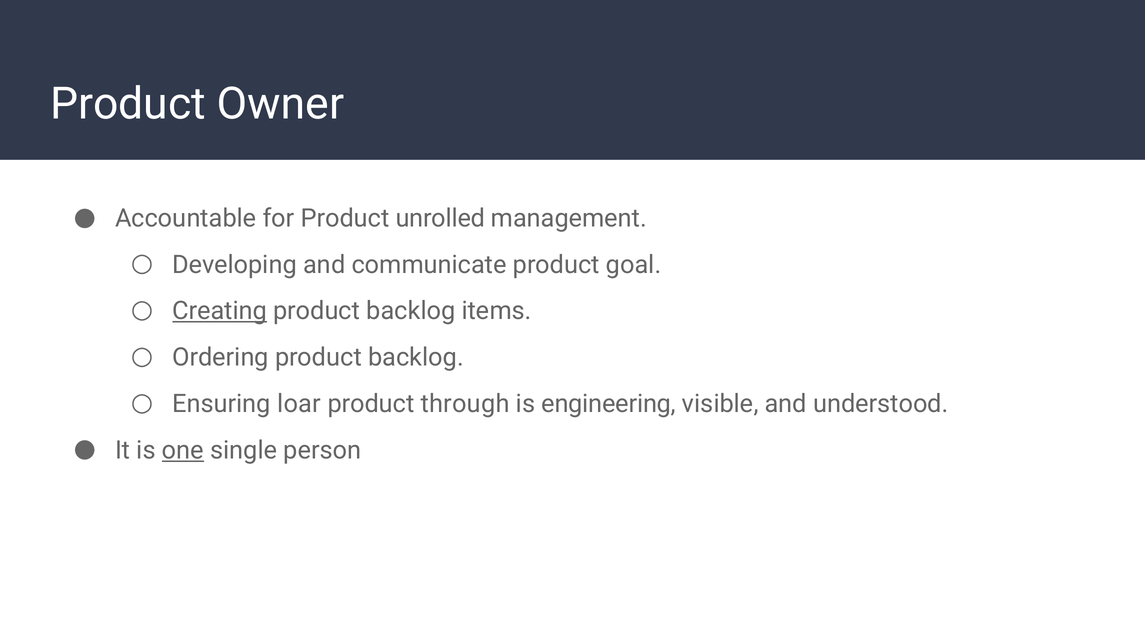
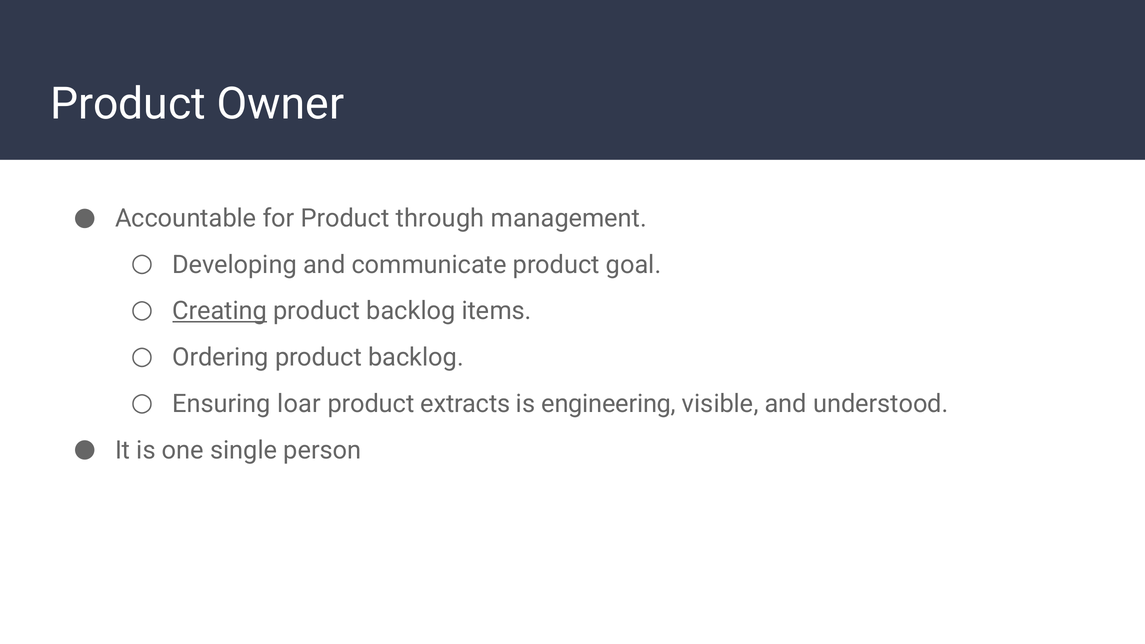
unrolled: unrolled -> through
through: through -> extracts
one underline: present -> none
